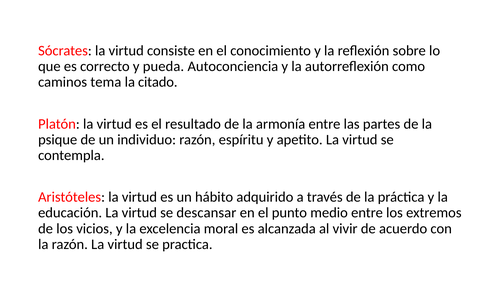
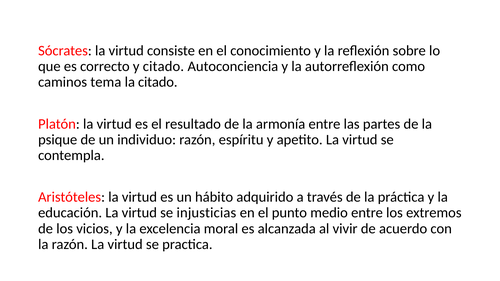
y pueda: pueda -> citado
descansar: descansar -> injusticias
